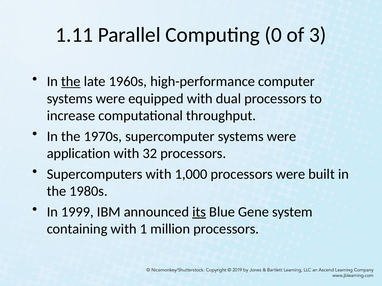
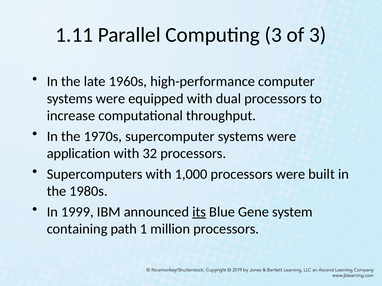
Computing 0: 0 -> 3
the at (71, 82) underline: present -> none
containing with: with -> path
